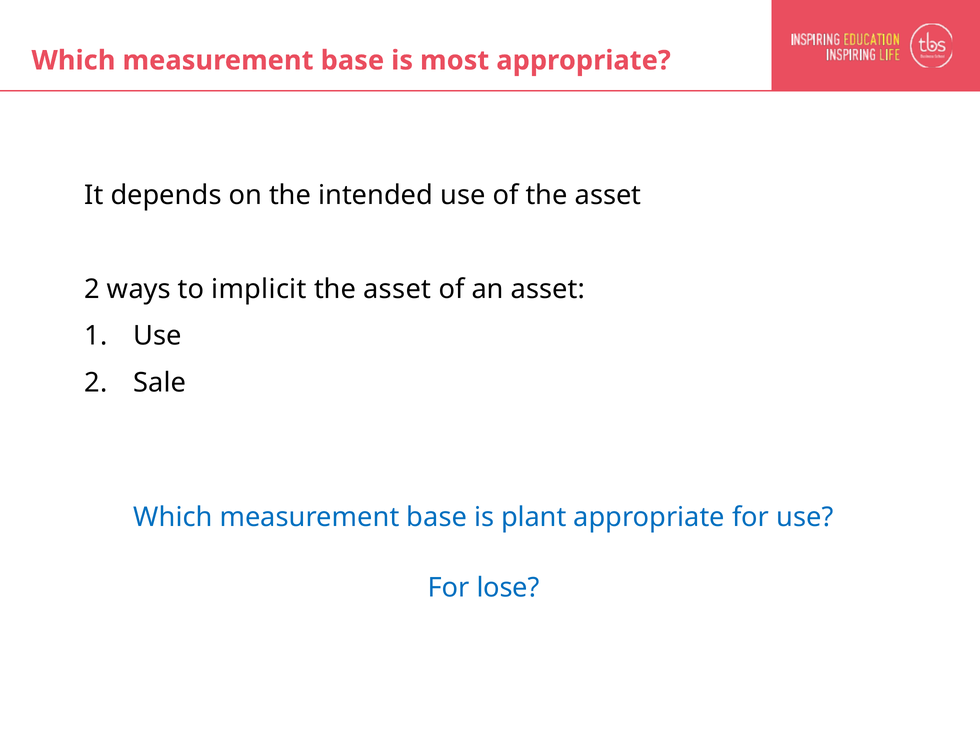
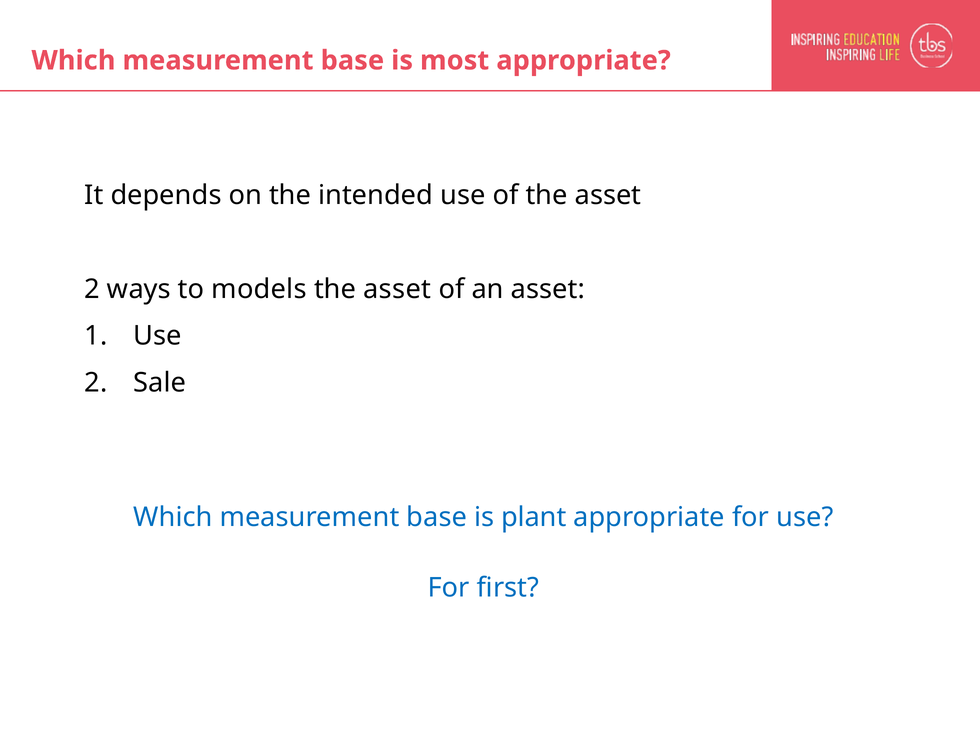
implicit: implicit -> models
lose: lose -> first
